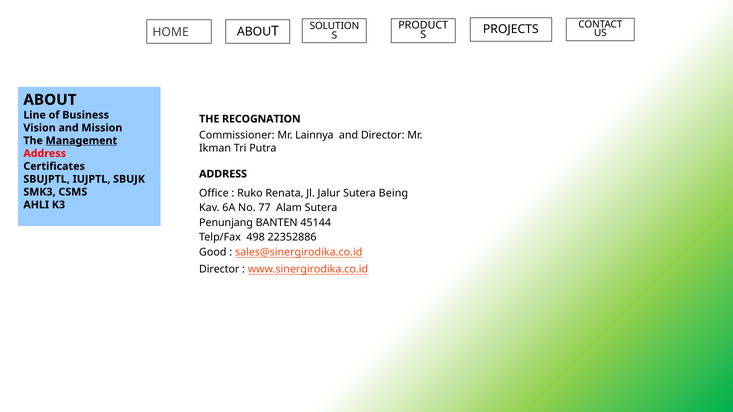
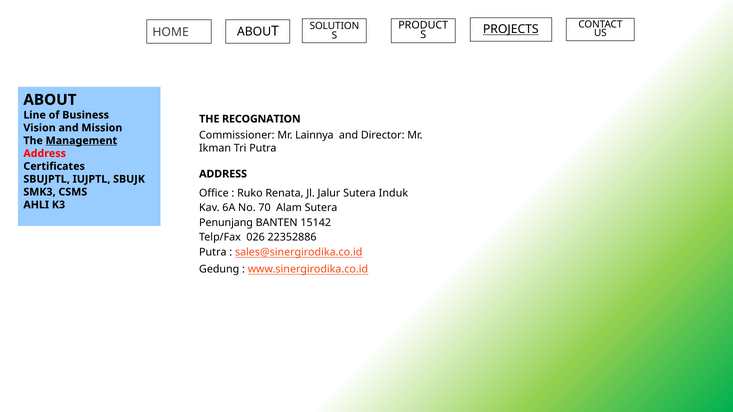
PROJECTS underline: none -> present
Being: Being -> Induk
77: 77 -> 70
45144: 45144 -> 15142
498: 498 -> 026
Good at (213, 253): Good -> Putra
Director at (219, 269): Director -> Gedung
